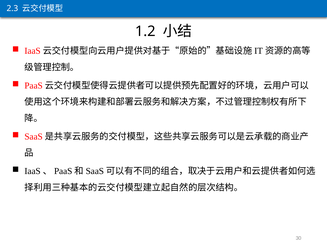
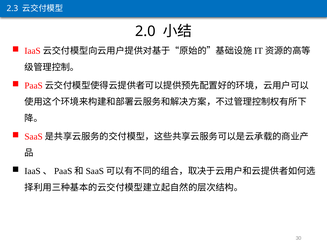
1.2: 1.2 -> 2.0
